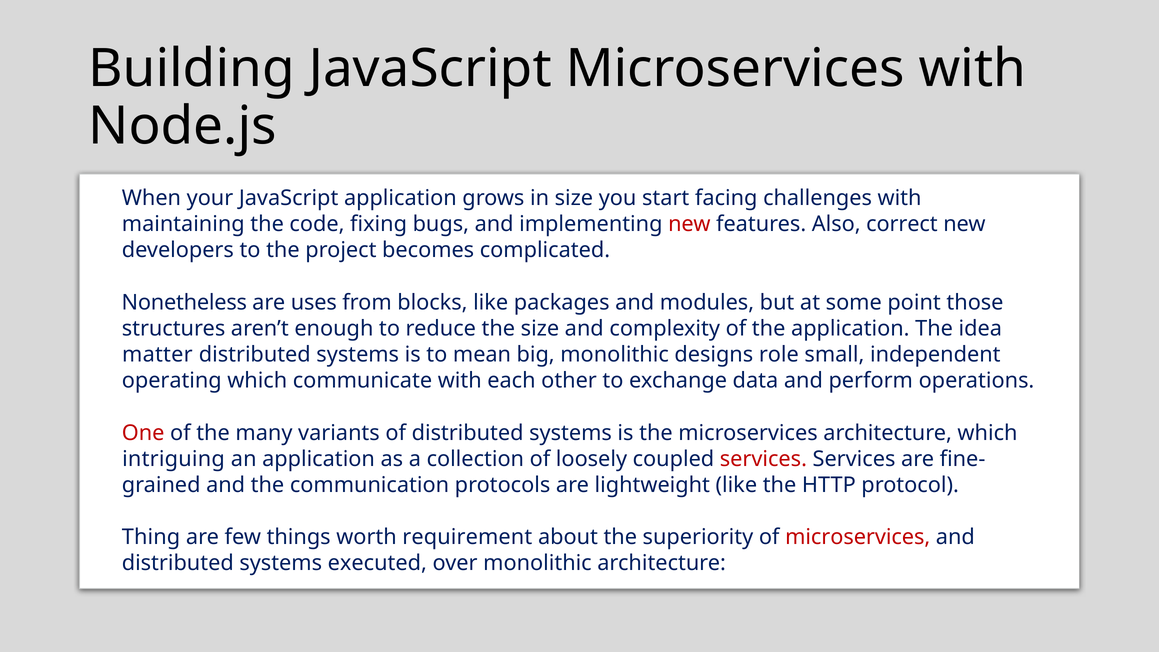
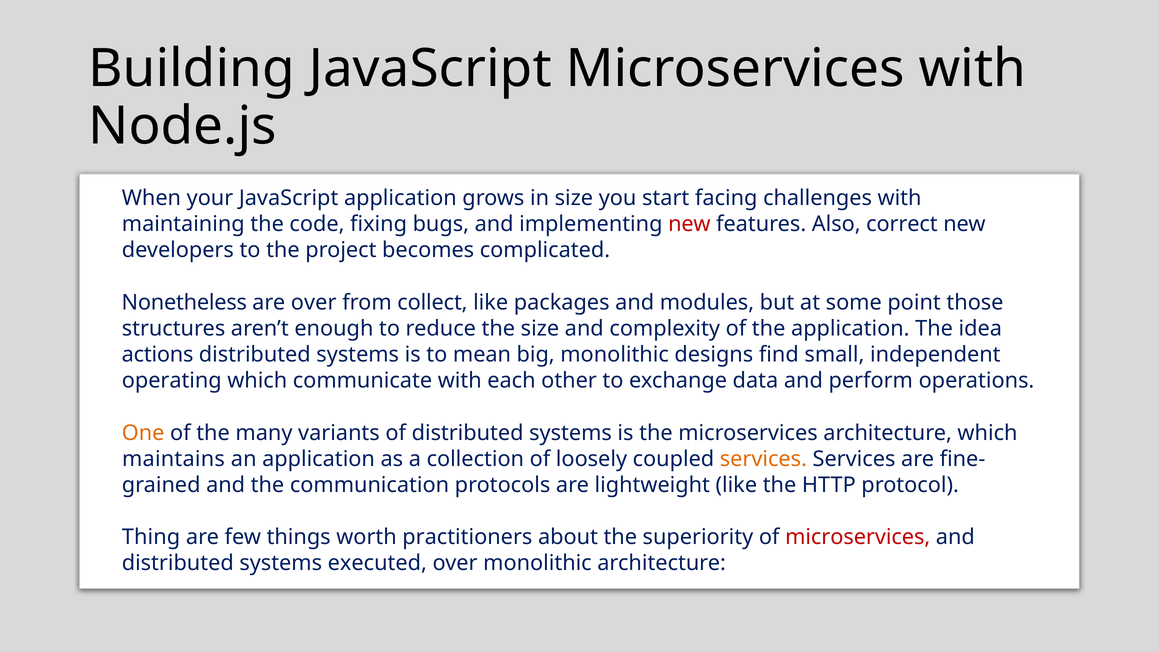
are uses: uses -> over
blocks: blocks -> collect
matter: matter -> actions
role: role -> find
One colour: red -> orange
intriguing: intriguing -> maintains
services at (763, 459) colour: red -> orange
requirement: requirement -> practitioners
